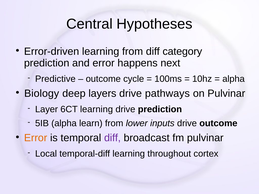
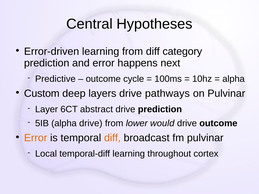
Biology: Biology -> Custom
6CT learning: learning -> abstract
alpha learn: learn -> drive
inputs: inputs -> would
diff at (112, 138) colour: purple -> orange
